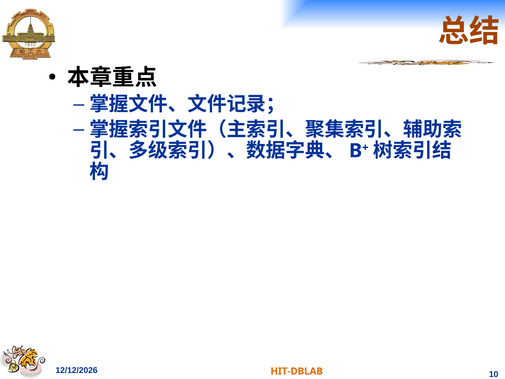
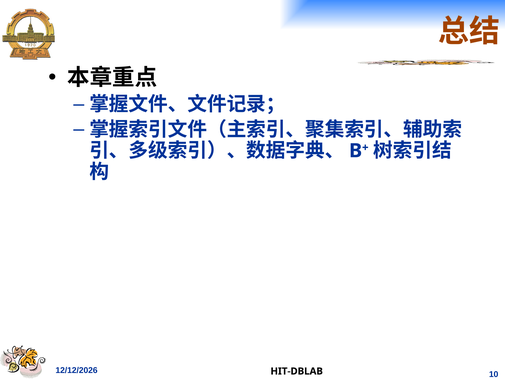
HIT-DBLAB colour: orange -> black
